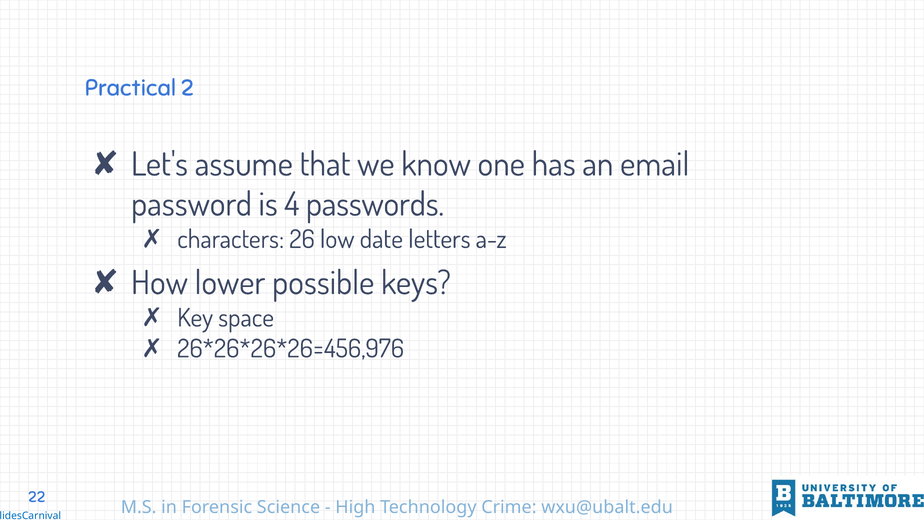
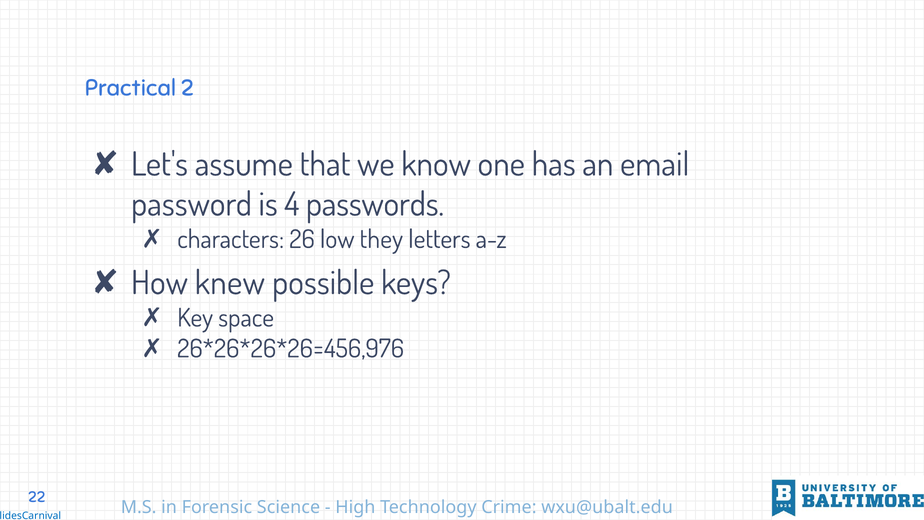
date: date -> they
lower: lower -> knew
